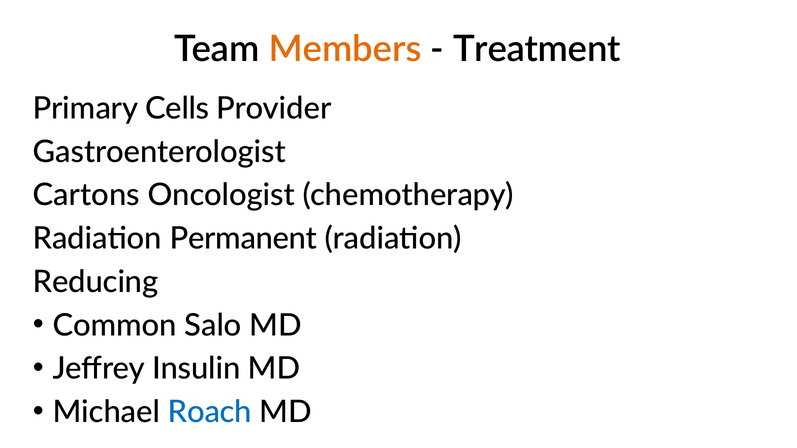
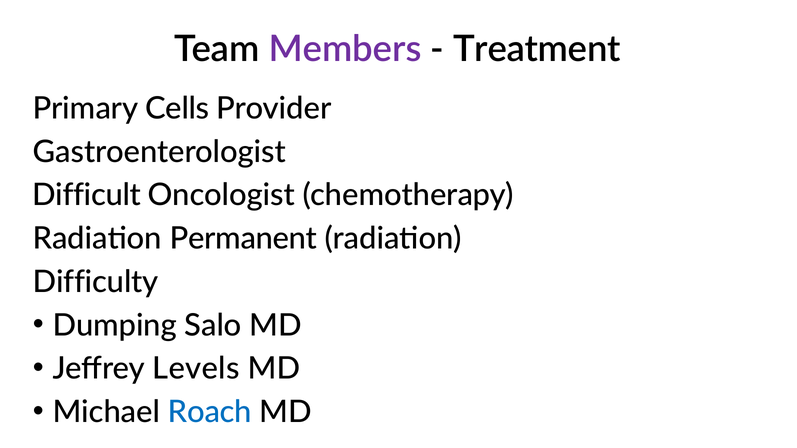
Members colour: orange -> purple
Cartons: Cartons -> Difficult
Reducing: Reducing -> Difficulty
Common: Common -> Dumping
Insulin: Insulin -> Levels
